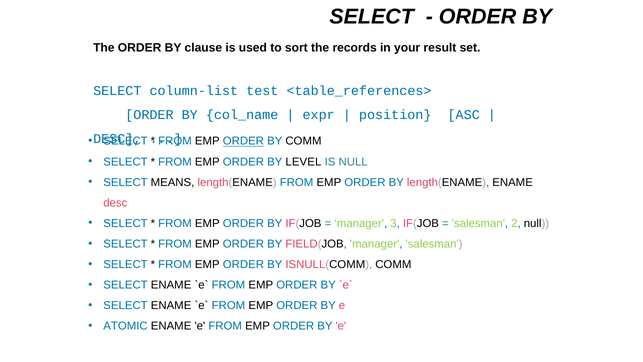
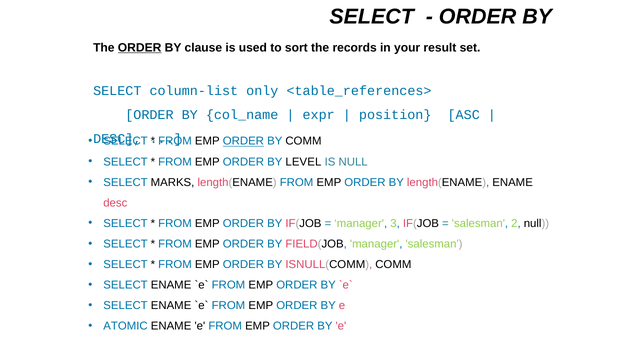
ORDER at (140, 48) underline: none -> present
test: test -> only
MEANS: MEANS -> MARKS
